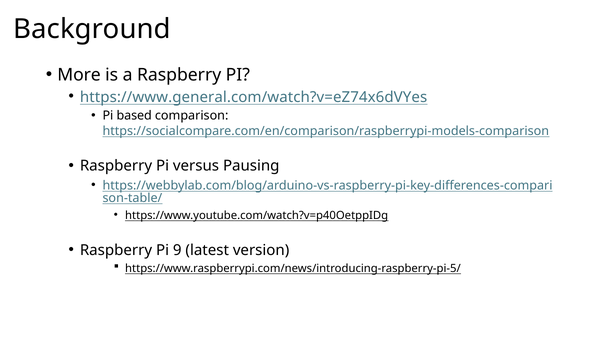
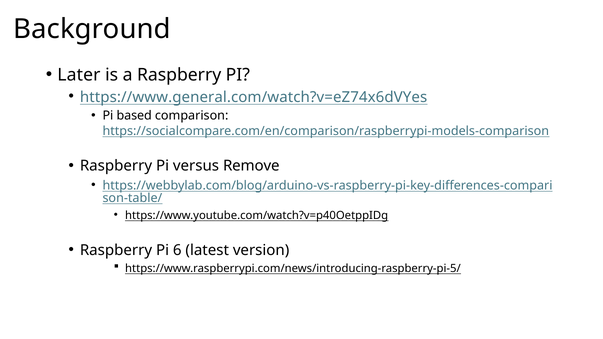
More: More -> Later
Pausing: Pausing -> Remove
9: 9 -> 6
